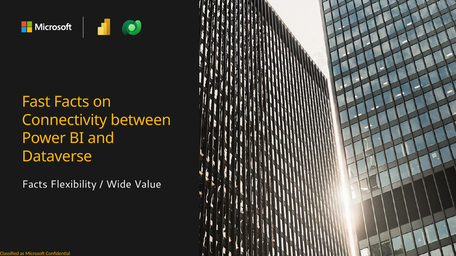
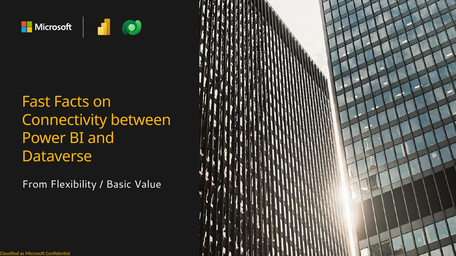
Facts at (35, 185): Facts -> From
Wide: Wide -> Basic
